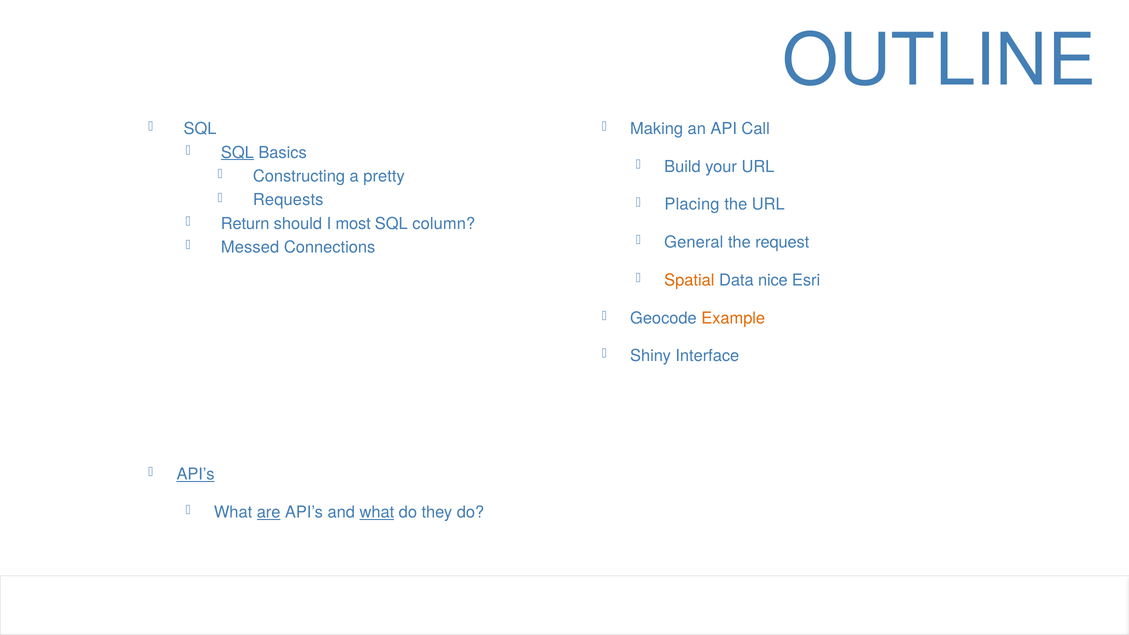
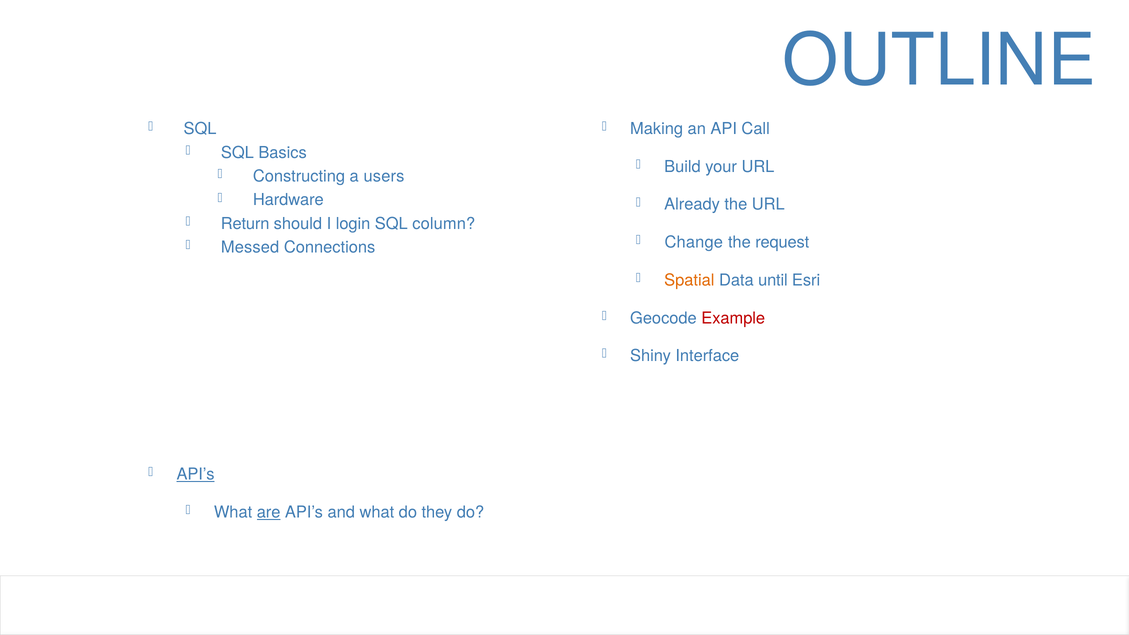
SQL at (237, 153) underline: present -> none
pretty: pretty -> users
Requests: Requests -> Hardware
Placing: Placing -> Already
most: most -> login
General: General -> Change
nice: nice -> until
Example colour: orange -> red
what at (377, 512) underline: present -> none
